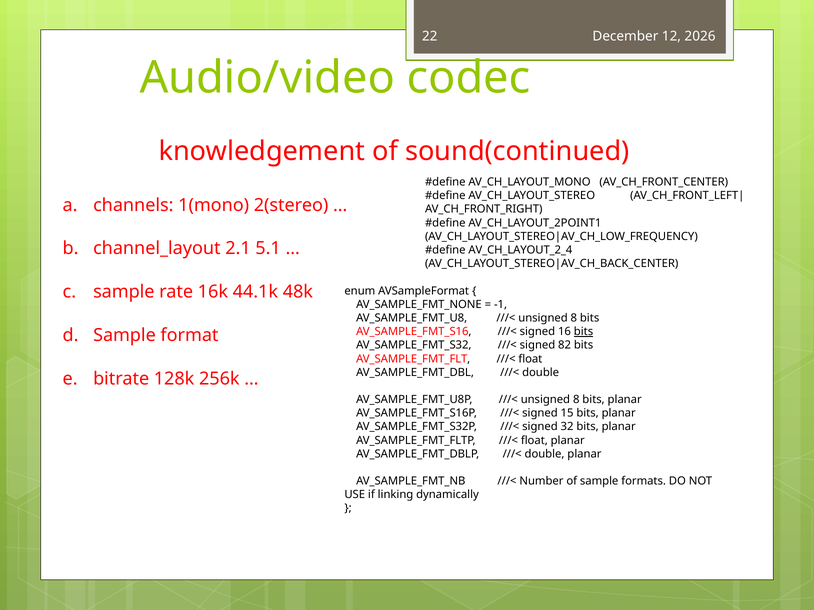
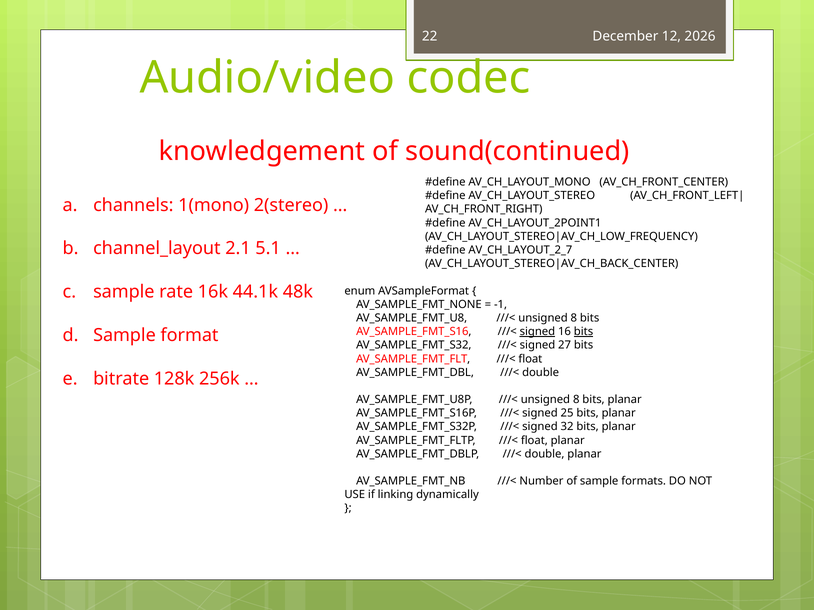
AV_CH_LAYOUT_2_4: AV_CH_LAYOUT_2_4 -> AV_CH_LAYOUT_2_7
signed at (537, 332) underline: none -> present
82: 82 -> 27
15: 15 -> 25
